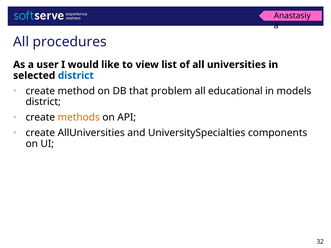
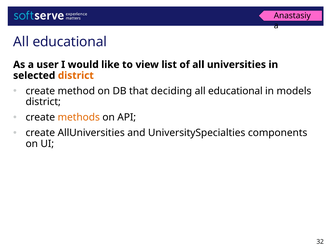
procedures at (70, 42): procedures -> educational
district at (76, 76) colour: blue -> orange
problem: problem -> deciding
